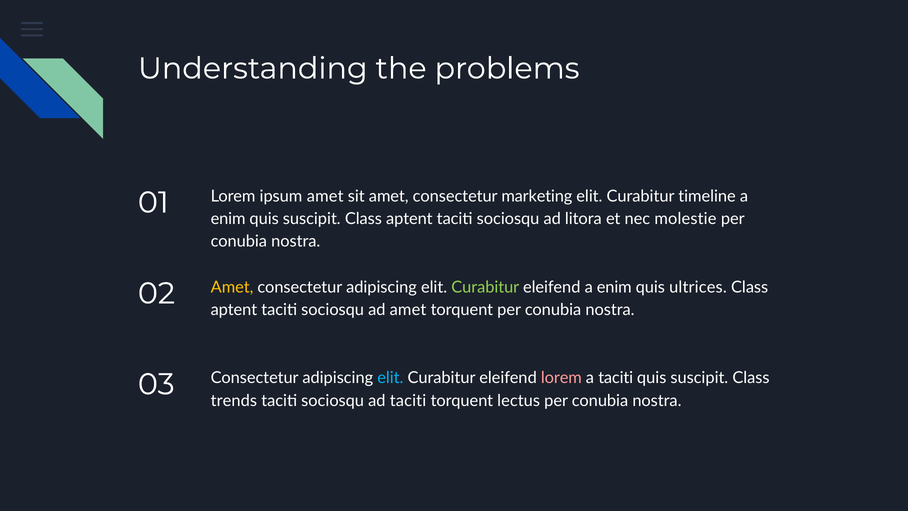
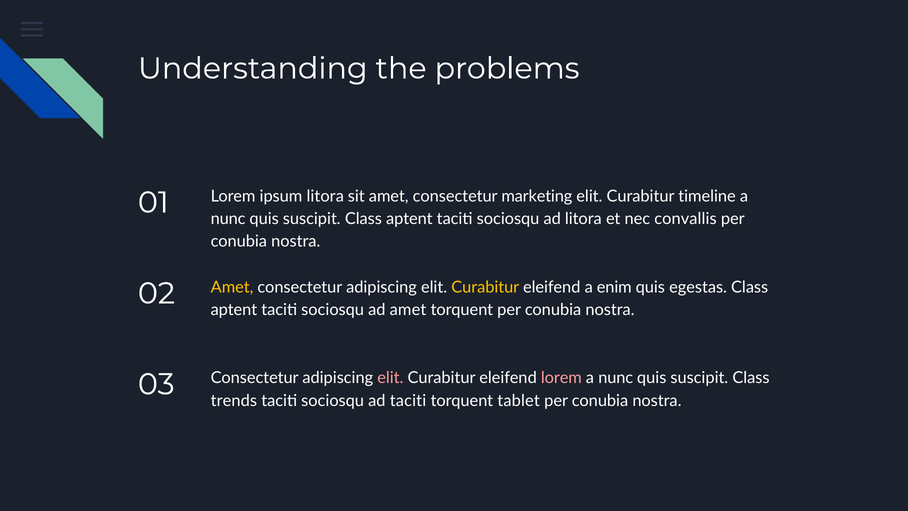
ipsum amet: amet -> litora
enim at (228, 219): enim -> nunc
molestie: molestie -> convallis
Curabitur at (485, 287) colour: light green -> yellow
ultrices: ultrices -> egestas
elit at (390, 378) colour: light blue -> pink
taciti at (616, 378): taciti -> nunc
lectus: lectus -> tablet
